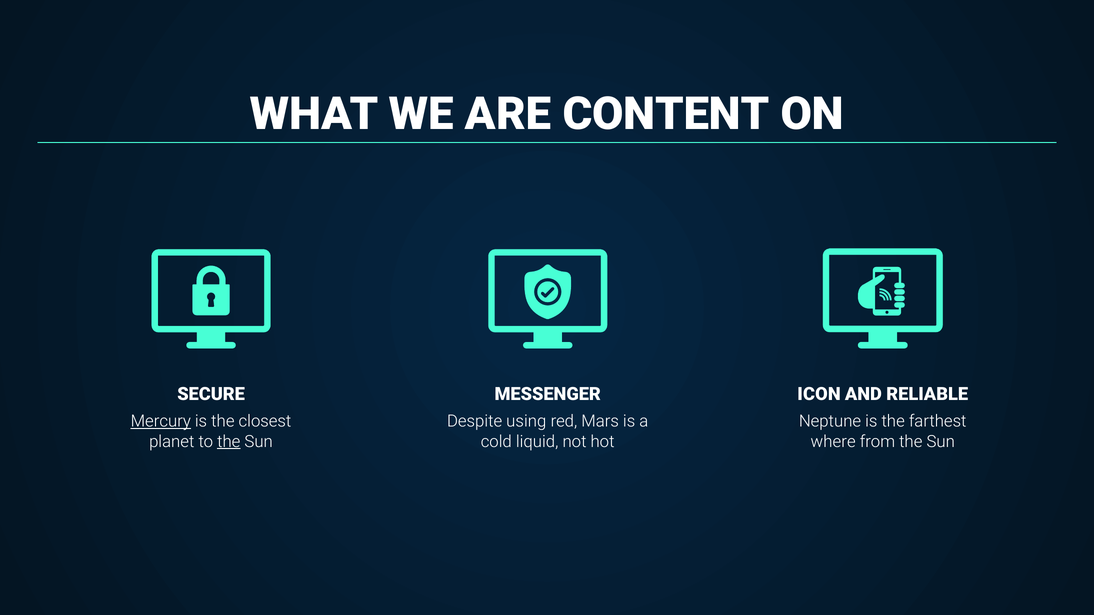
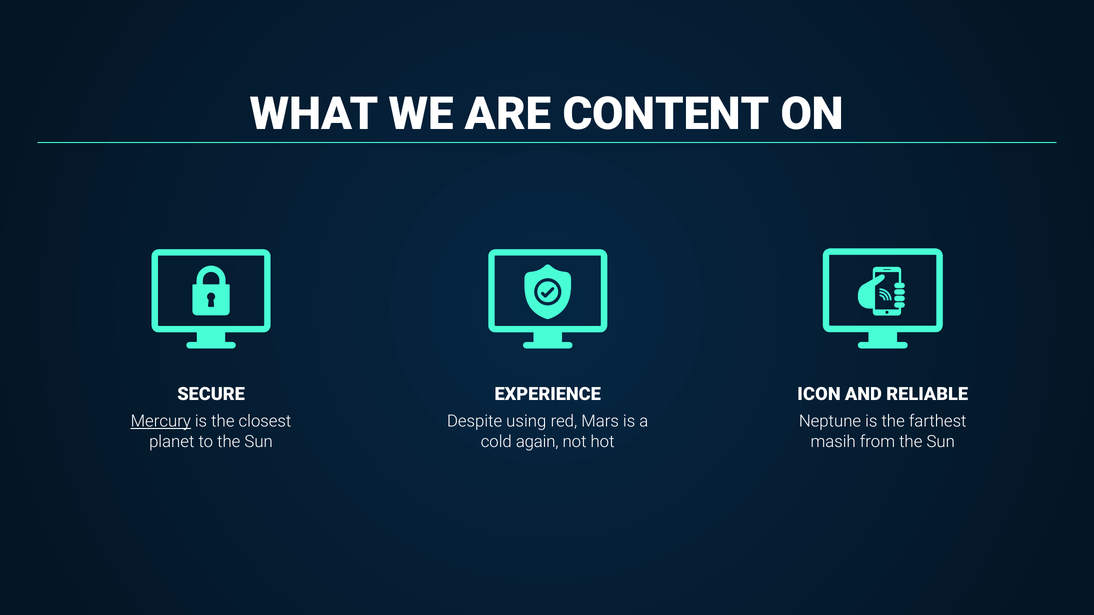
MESSENGER: MESSENGER -> EXPERIENCE
the at (229, 442) underline: present -> none
liquid: liquid -> again
where: where -> masih
